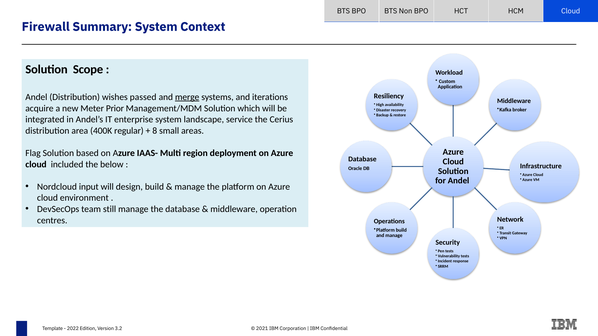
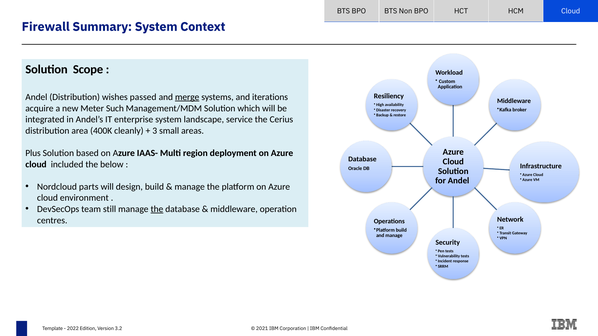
Prior: Prior -> Such
regular: regular -> cleanly
8: 8 -> 3
Flag: Flag -> Plus
input: input -> parts
the at (157, 209) underline: none -> present
